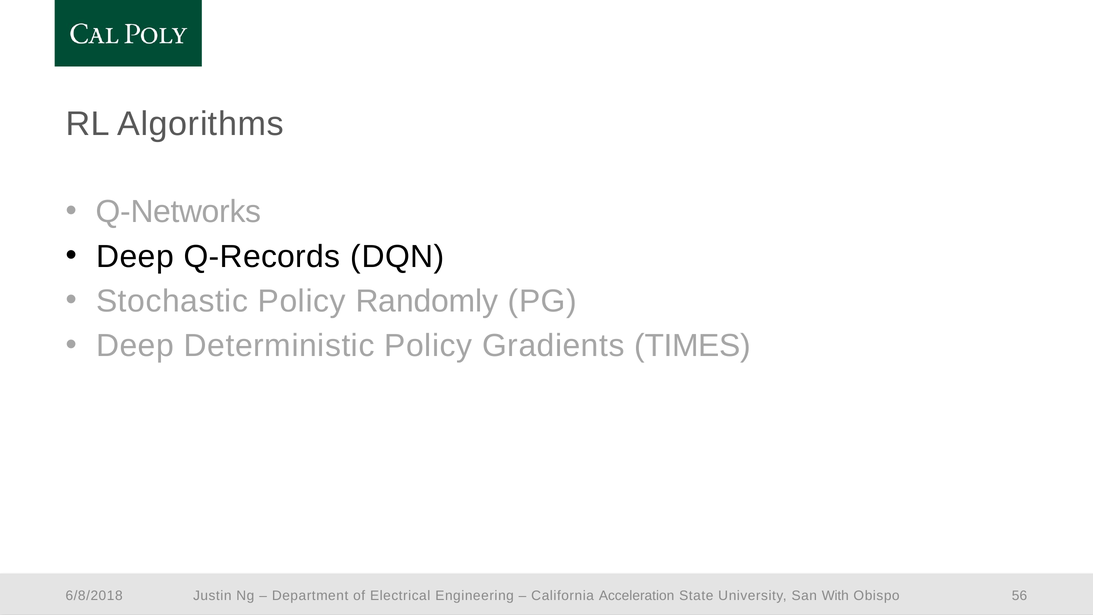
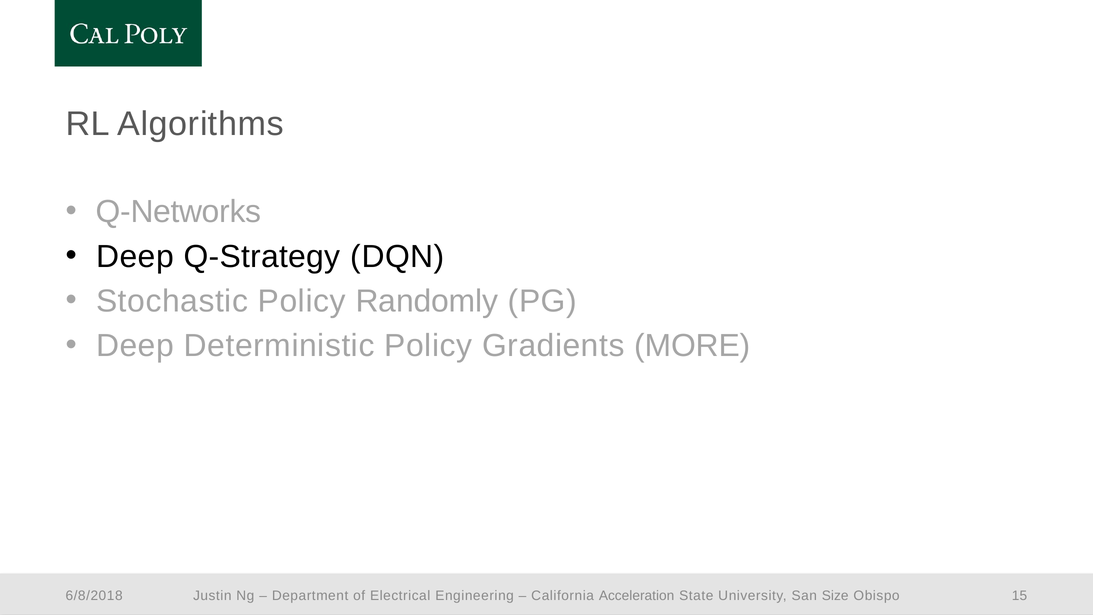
Q-Records: Q-Records -> Q-Strategy
TIMES: TIMES -> MORE
With: With -> Size
56: 56 -> 15
